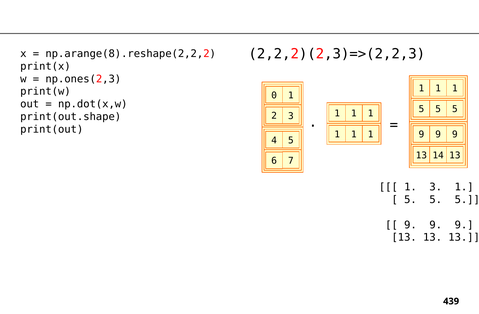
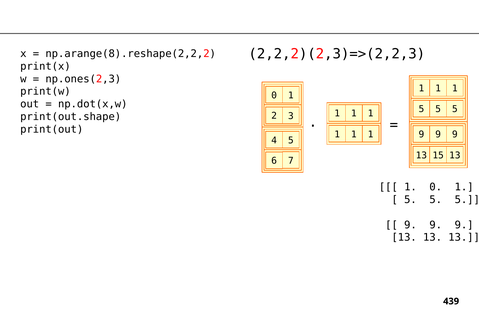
14: 14 -> 15
1 3: 3 -> 0
